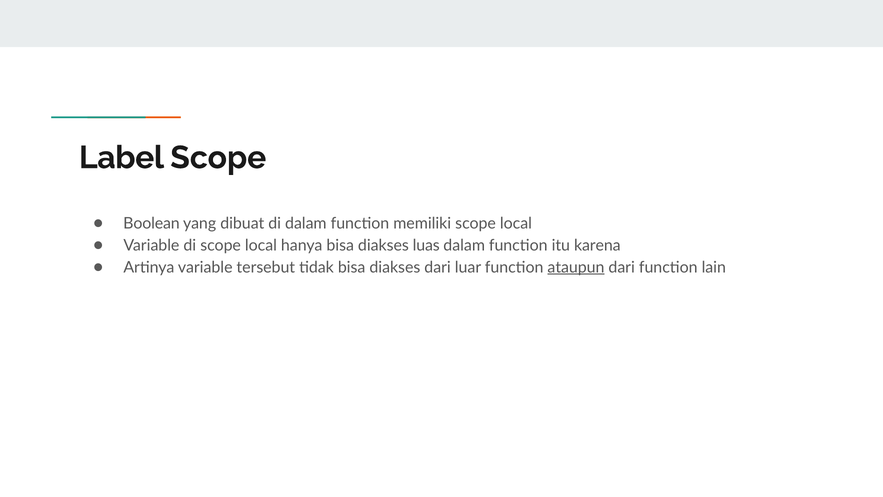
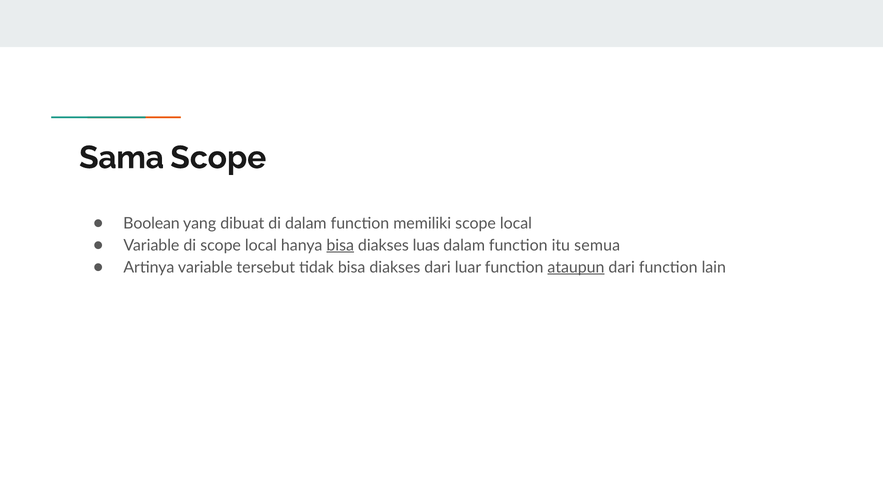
Label: Label -> Sama
bisa at (340, 245) underline: none -> present
karena: karena -> semua
